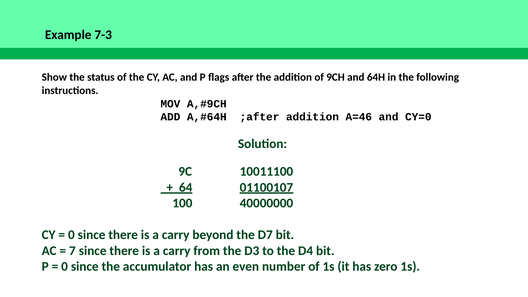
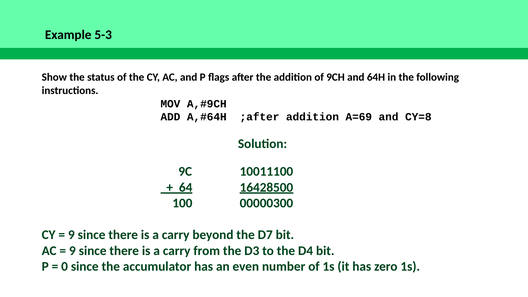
7-3: 7-3 -> 5-3
A=46: A=46 -> A=69
CY=0: CY=0 -> CY=8
01100107: 01100107 -> 16428500
40000000: 40000000 -> 00000300
0 at (71, 235): 0 -> 9
7 at (72, 251): 7 -> 9
